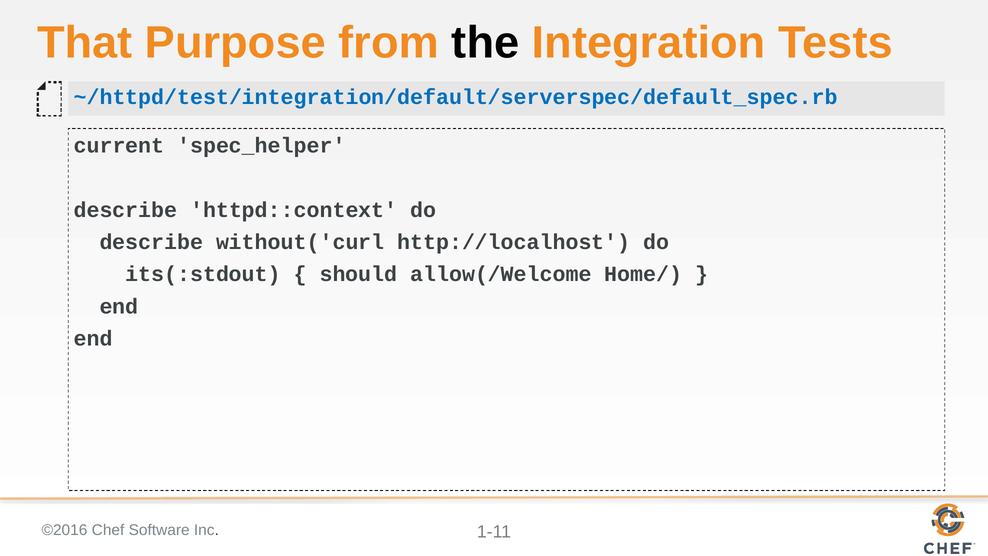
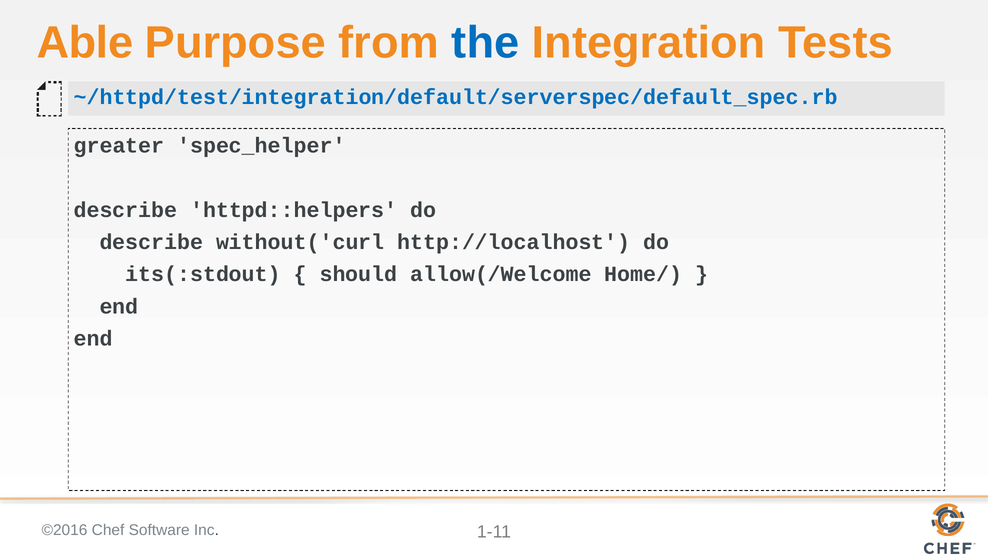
That: That -> Able
the colour: black -> blue
current: current -> greater
httpd::context: httpd::context -> httpd::helpers
